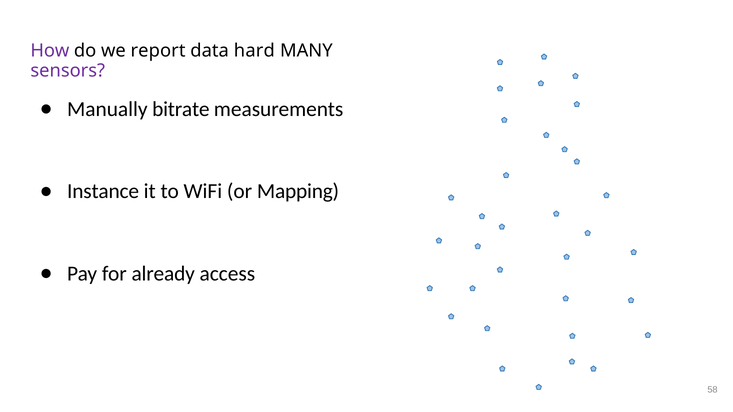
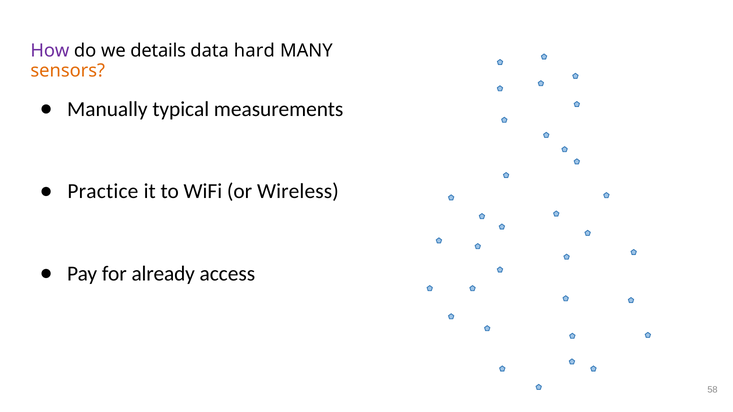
report: report -> details
sensors colour: purple -> orange
bitrate: bitrate -> typical
Instance: Instance -> Practice
Mapping: Mapping -> Wireless
